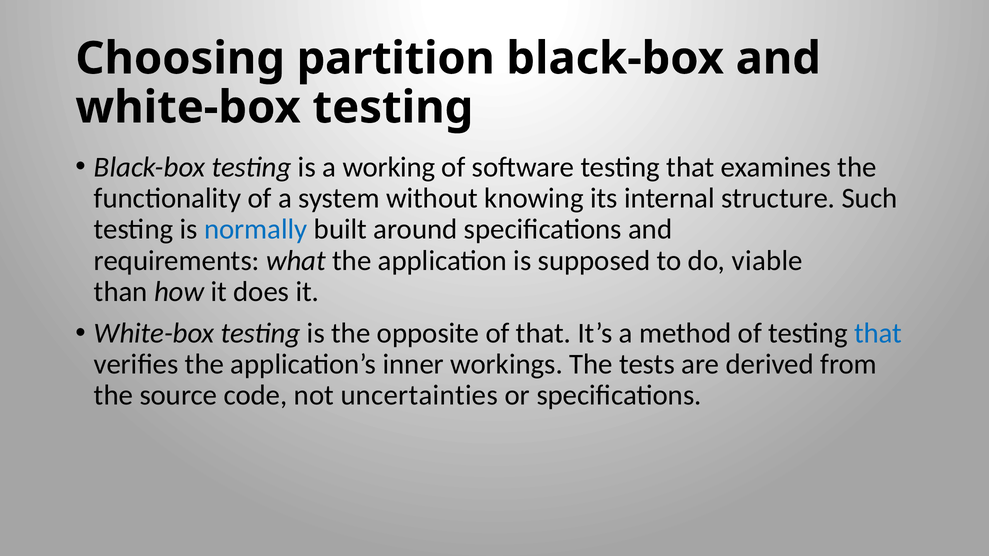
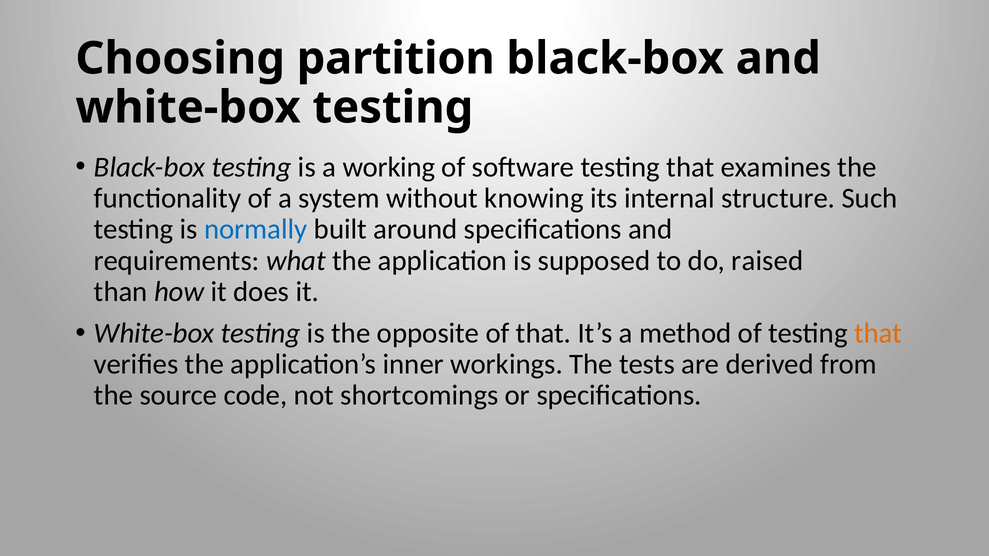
viable: viable -> raised
that at (878, 333) colour: blue -> orange
uncertainties: uncertainties -> shortcomings
